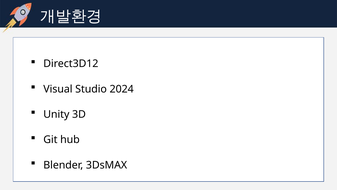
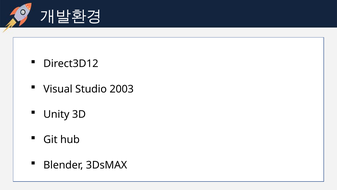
2024: 2024 -> 2003
